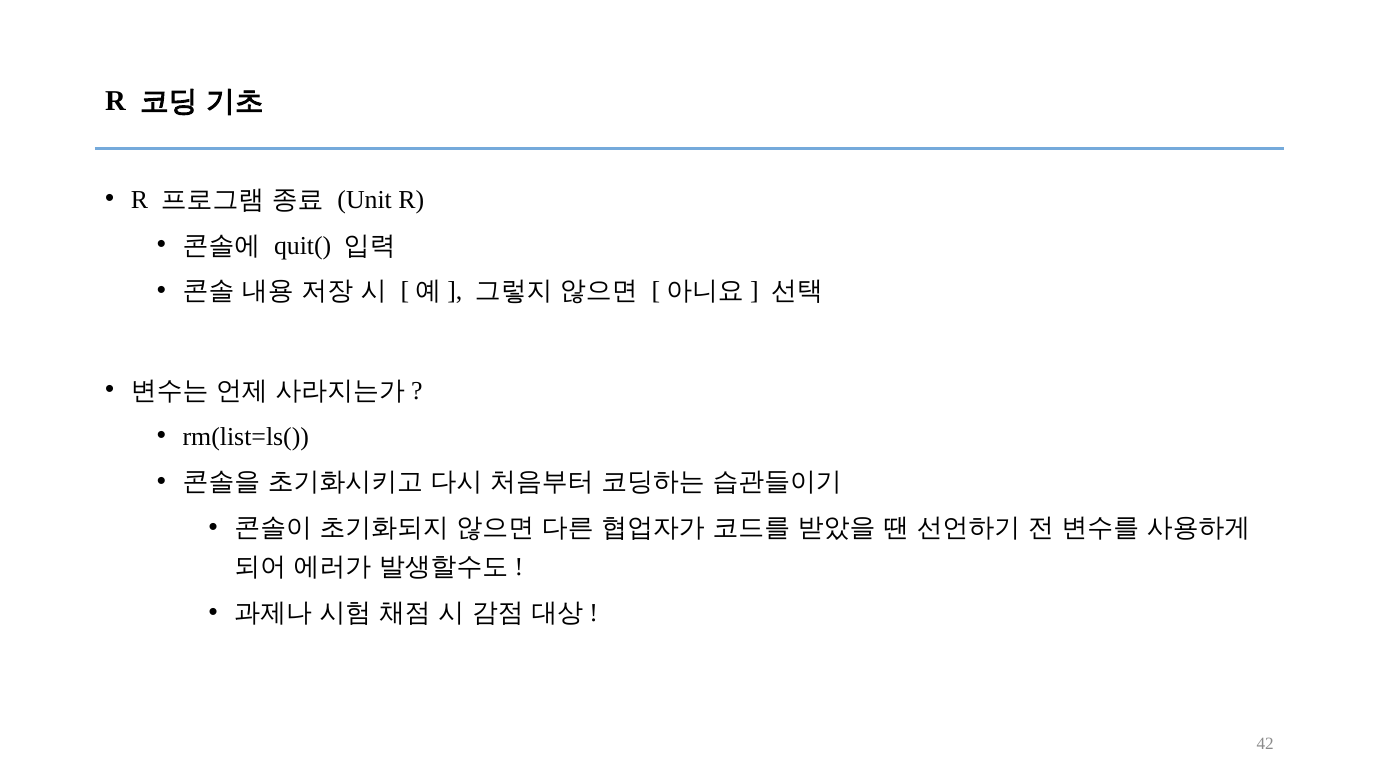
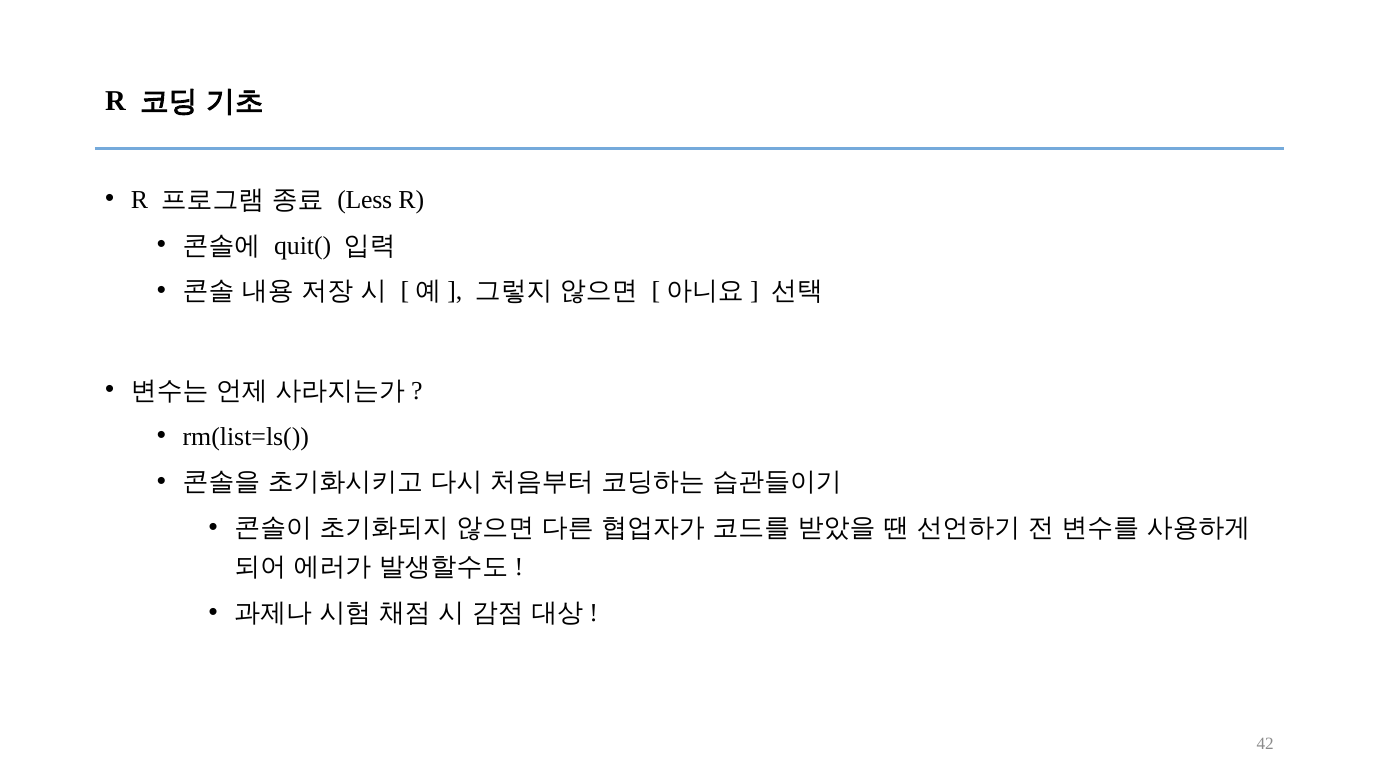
Unit: Unit -> Less
